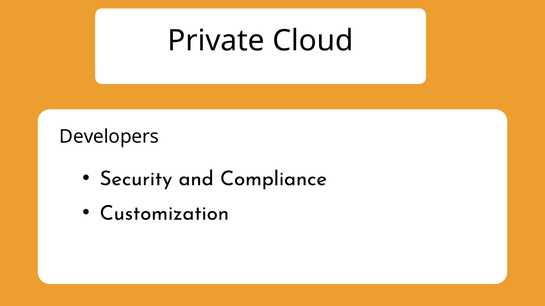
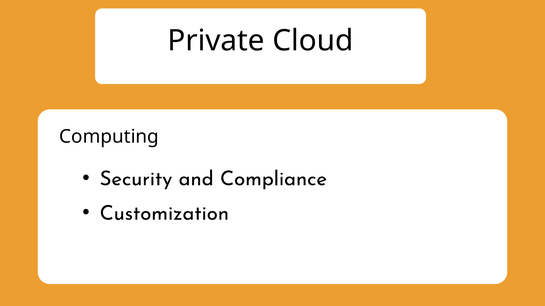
Developers: Developers -> Computing
